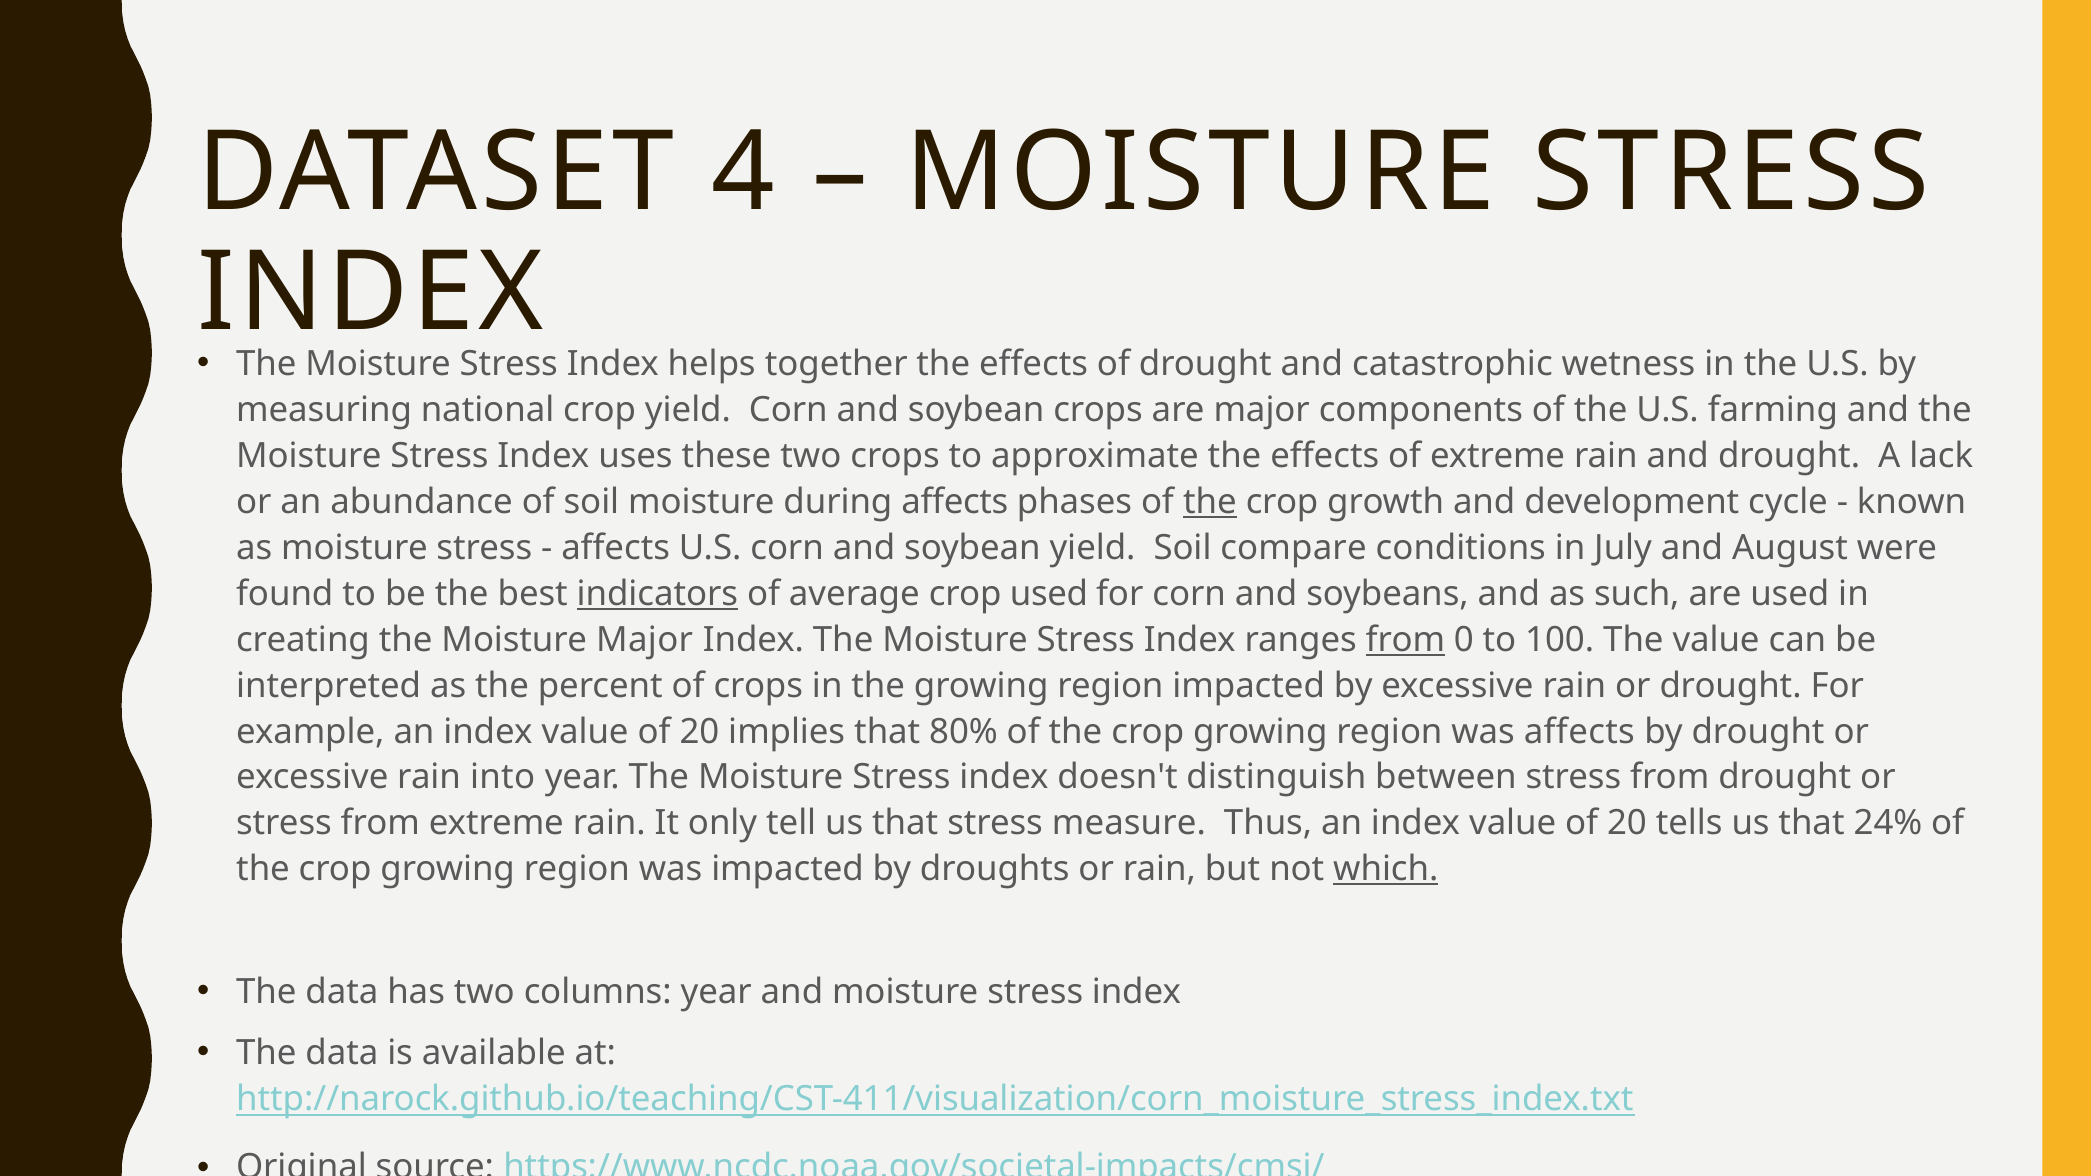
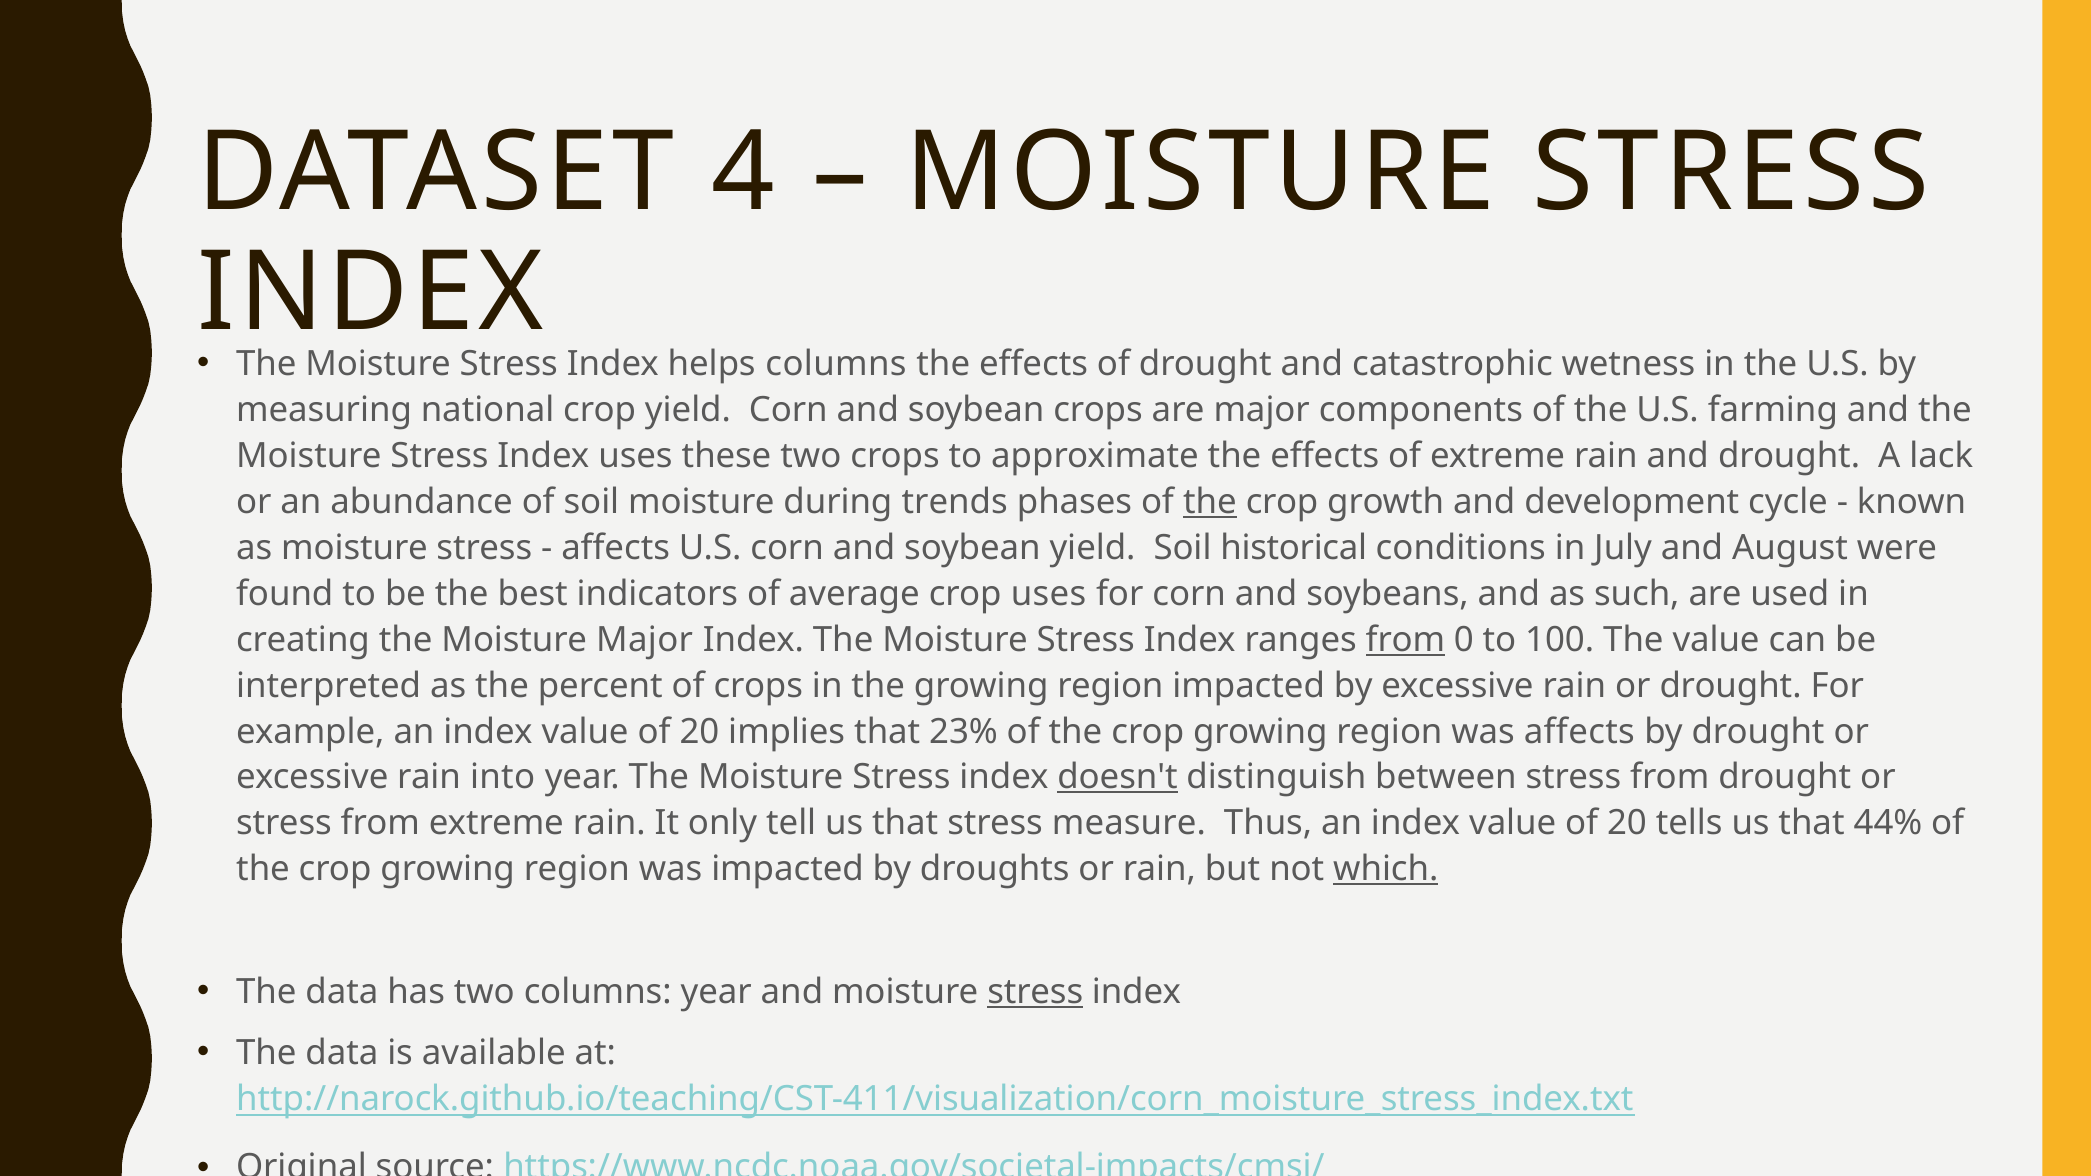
helps together: together -> columns
during affects: affects -> trends
compare: compare -> historical
indicators underline: present -> none
crop used: used -> uses
80%: 80% -> 23%
doesn't underline: none -> present
24%: 24% -> 44%
stress at (1035, 992) underline: none -> present
